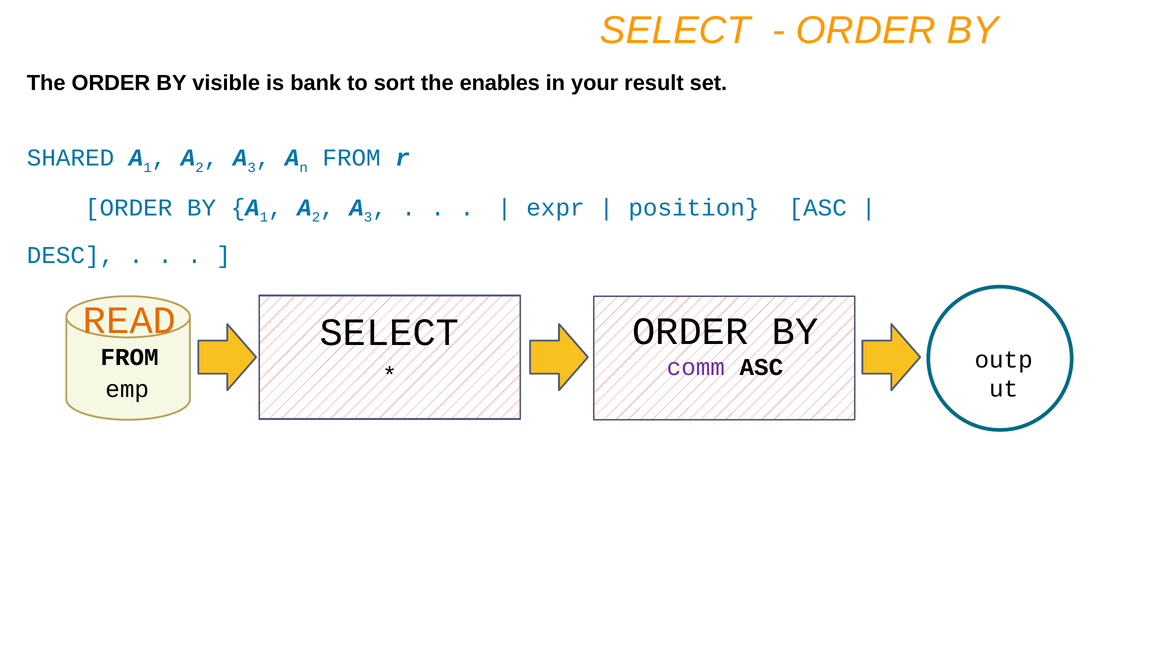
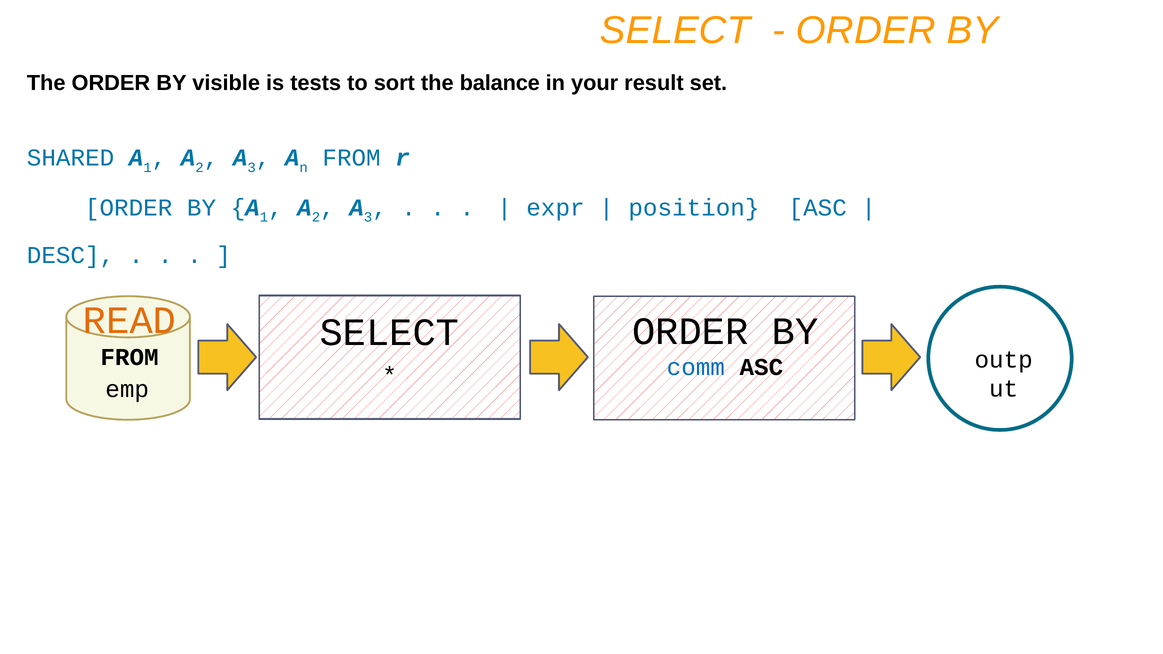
bank: bank -> tests
enables: enables -> balance
comm colour: purple -> blue
